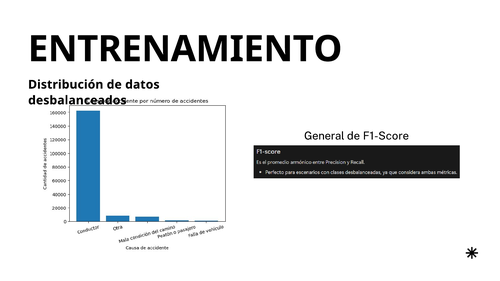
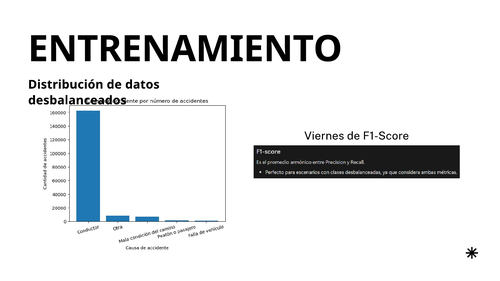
General: General -> Viernes
